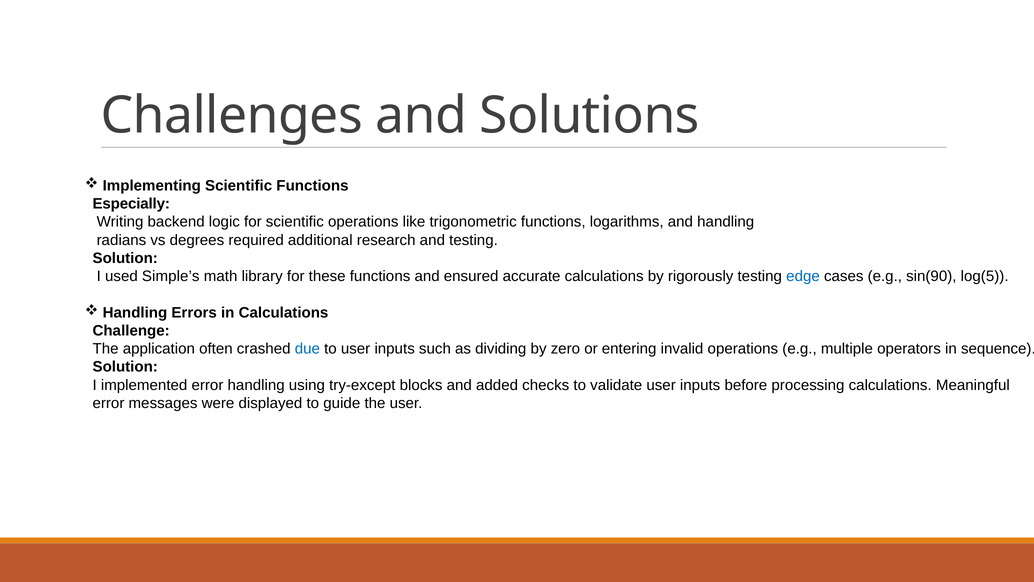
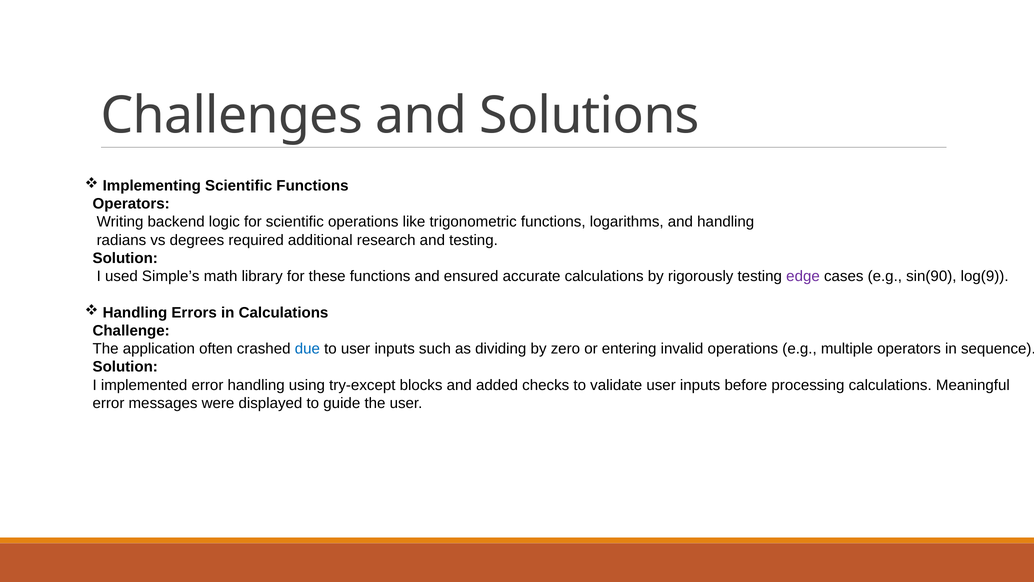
Especially at (131, 204): Especially -> Operators
edge colour: blue -> purple
log(5: log(5 -> log(9
